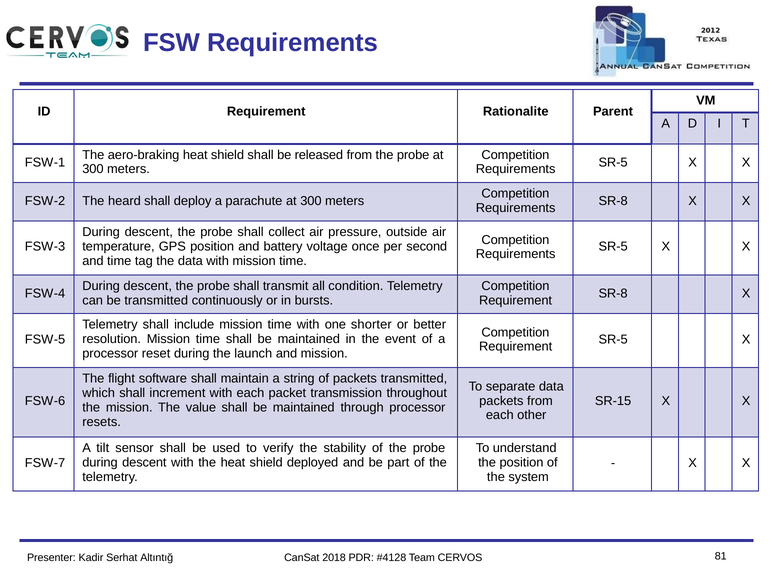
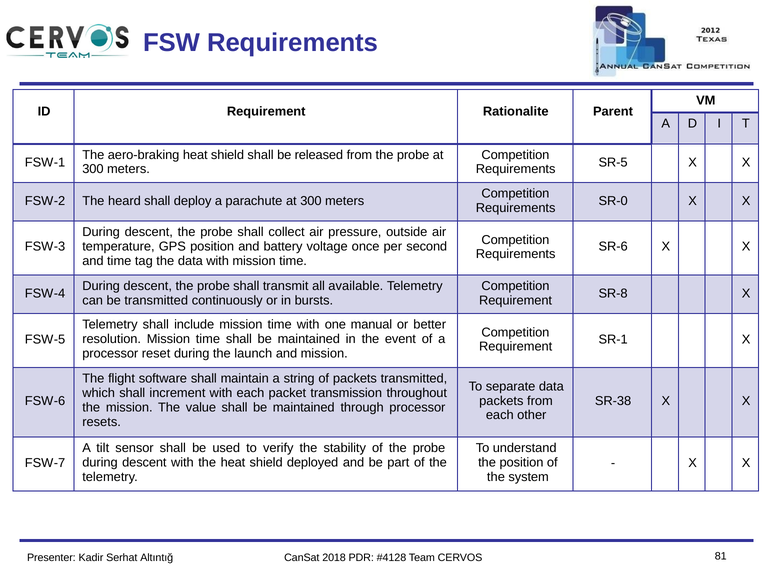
SR-8 at (613, 201): SR-8 -> SR-0
SR-5 at (613, 247): SR-5 -> SR-6
condition: condition -> available
shorter: shorter -> manual
SR-5 at (613, 340): SR-5 -> SR-1
SR-15: SR-15 -> SR-38
